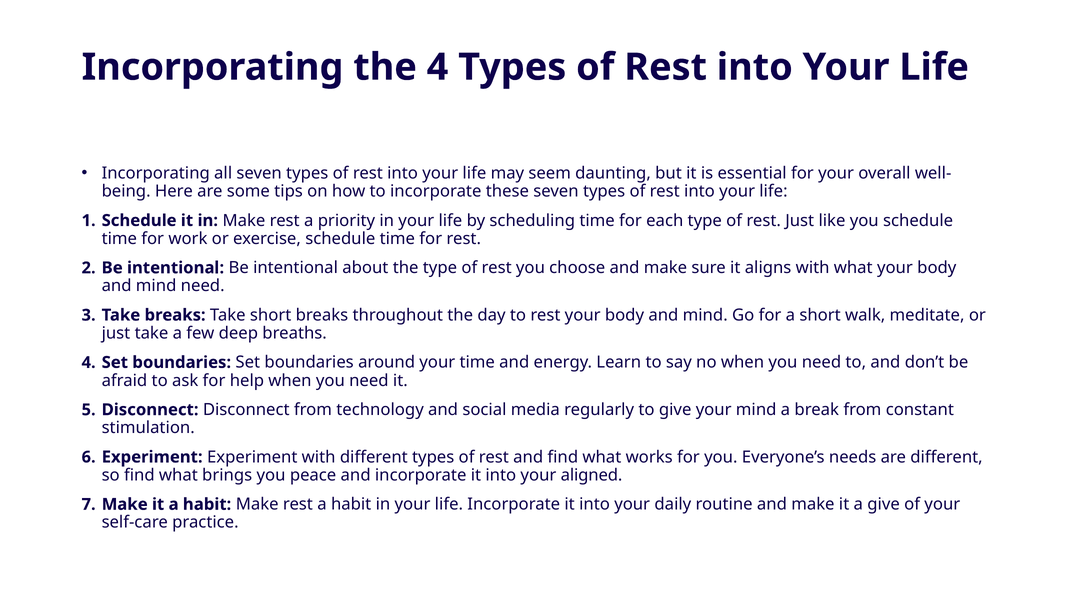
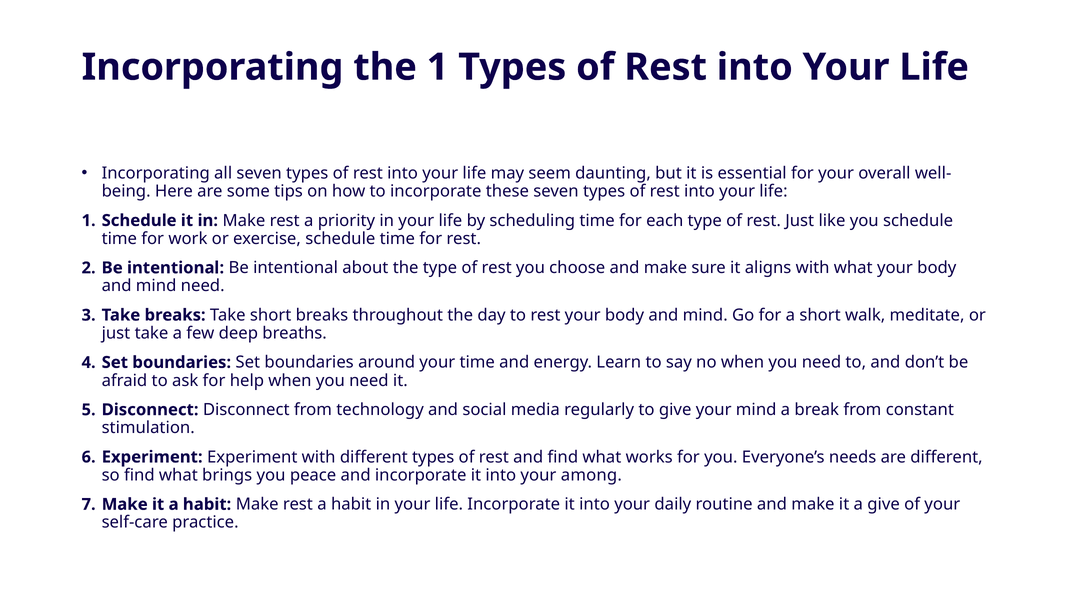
the 4: 4 -> 1
aligned: aligned -> among
